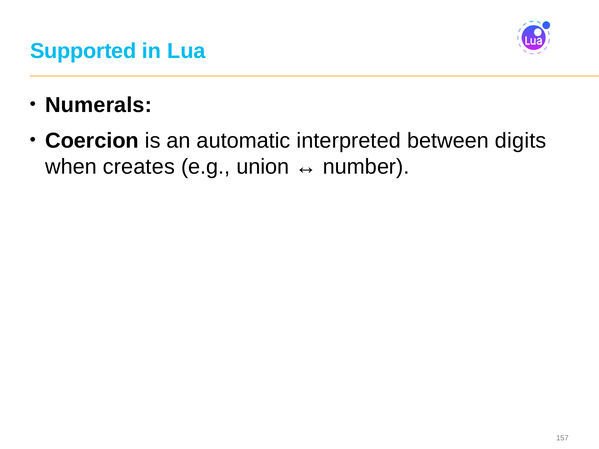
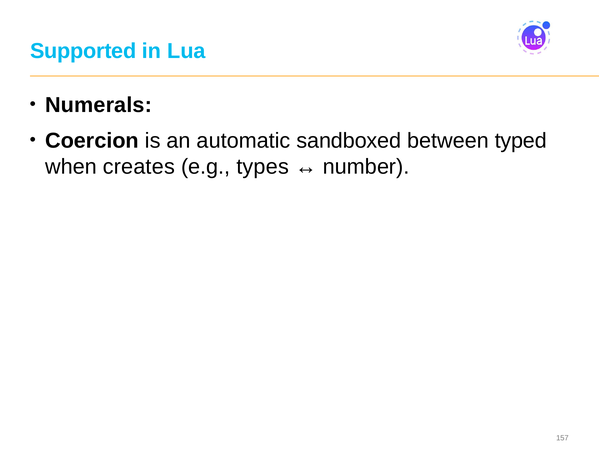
interpreted: interpreted -> sandboxed
digits: digits -> typed
union: union -> types
